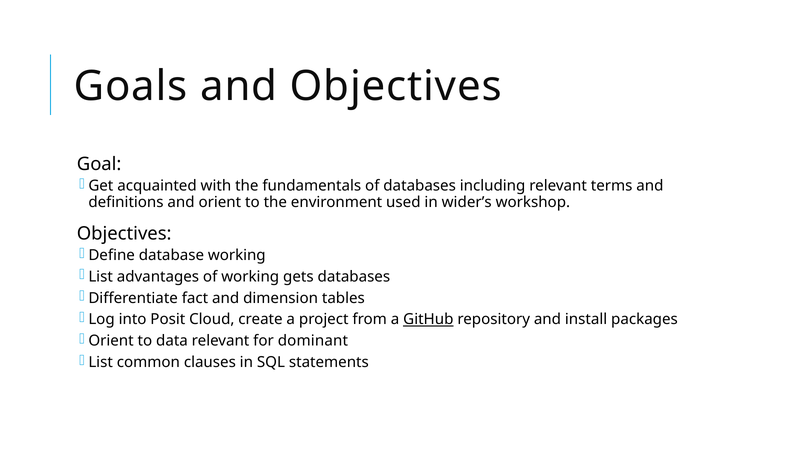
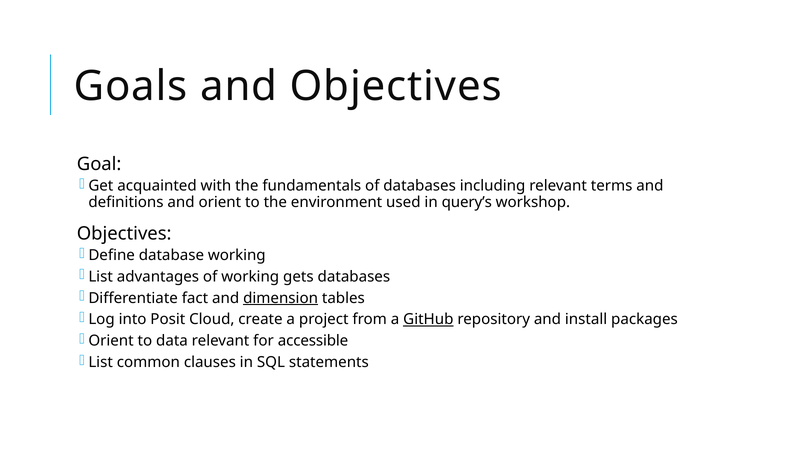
wider’s: wider’s -> query’s
dimension underline: none -> present
dominant: dominant -> accessible
